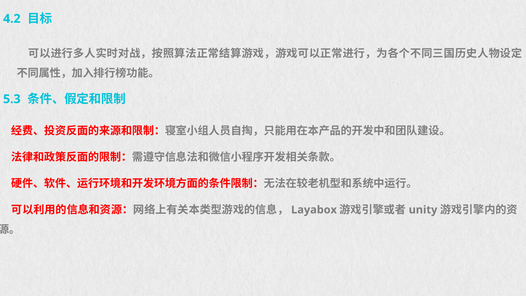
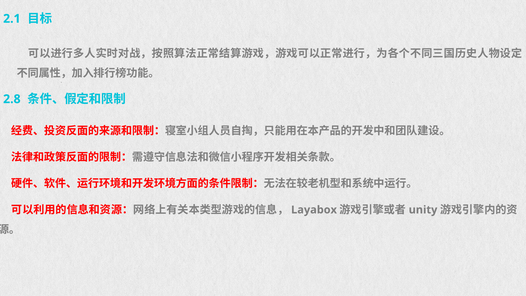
4.2: 4.2 -> 2.1
5.3: 5.3 -> 2.8
